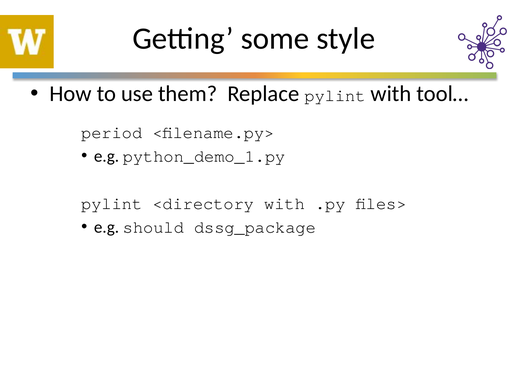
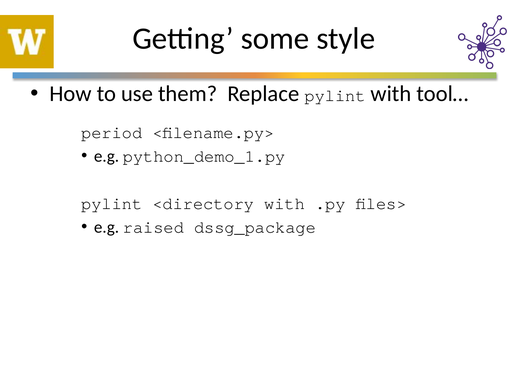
should: should -> raised
